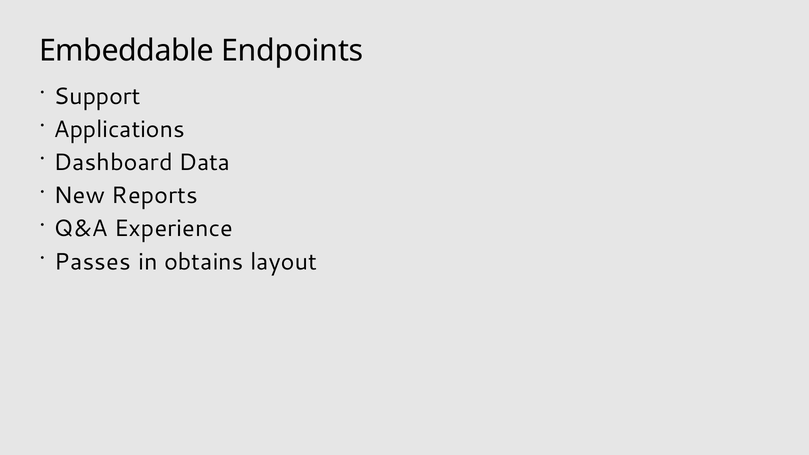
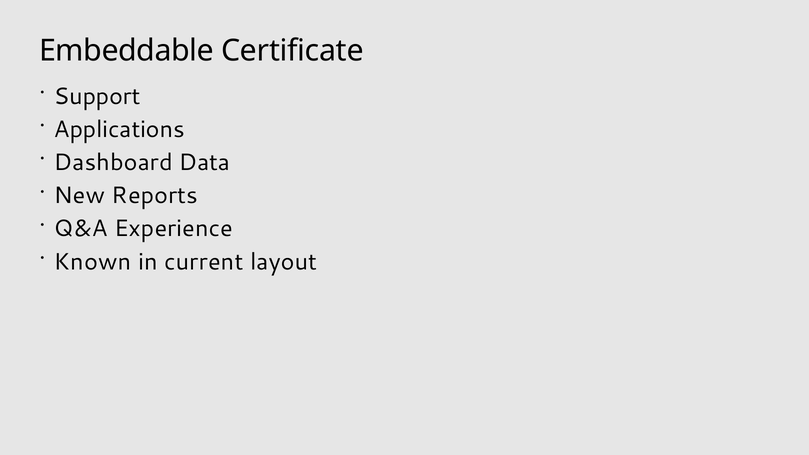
Endpoints: Endpoints -> Certificate
Passes: Passes -> Known
obtains: obtains -> current
